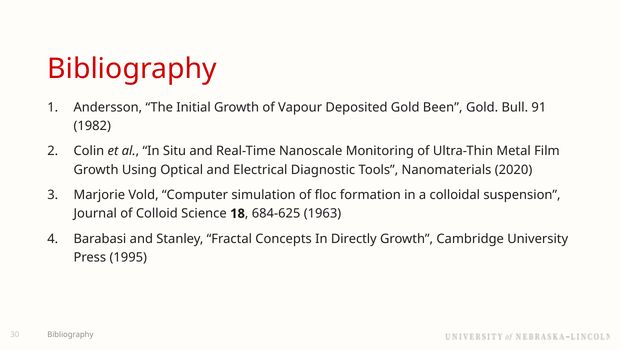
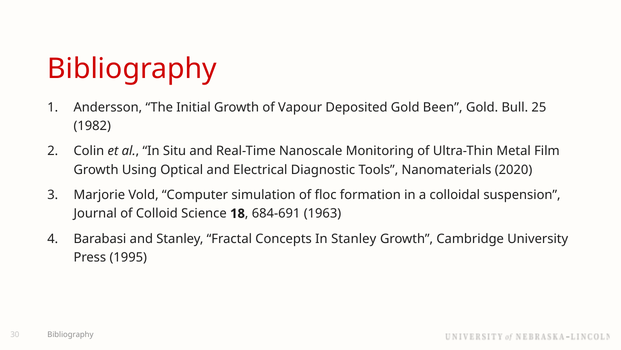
91: 91 -> 25
684-625: 684-625 -> 684-691
In Directly: Directly -> Stanley
